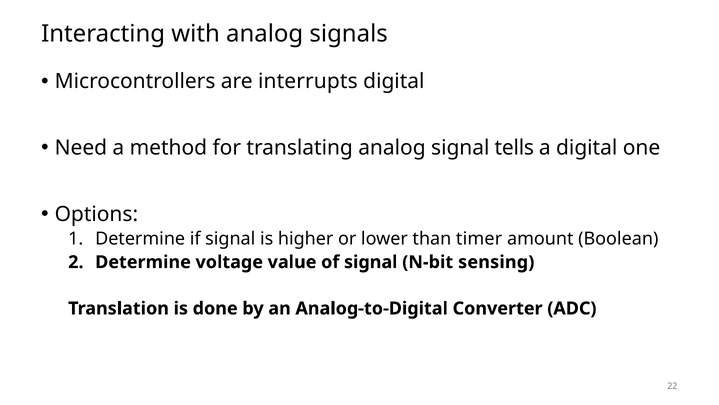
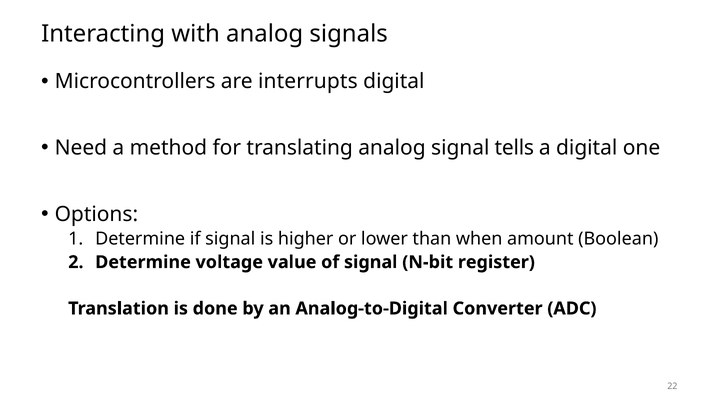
timer: timer -> when
sensing: sensing -> register
